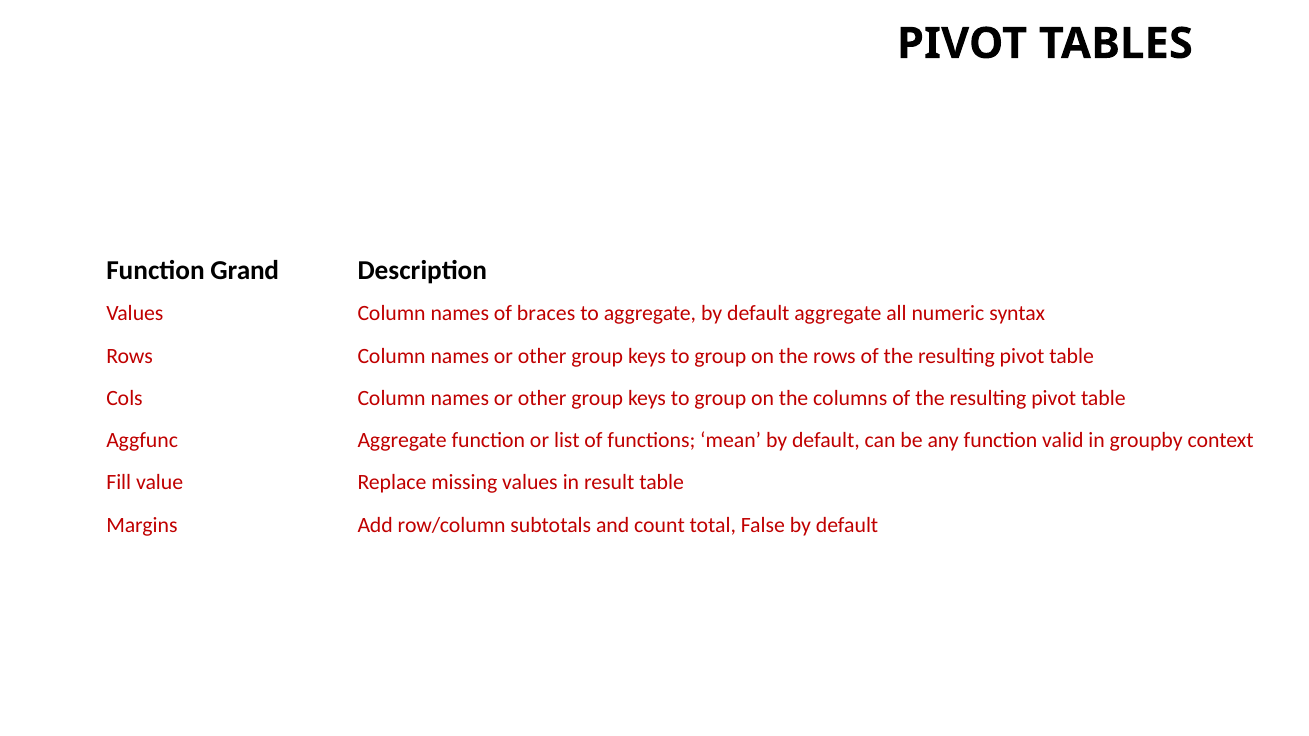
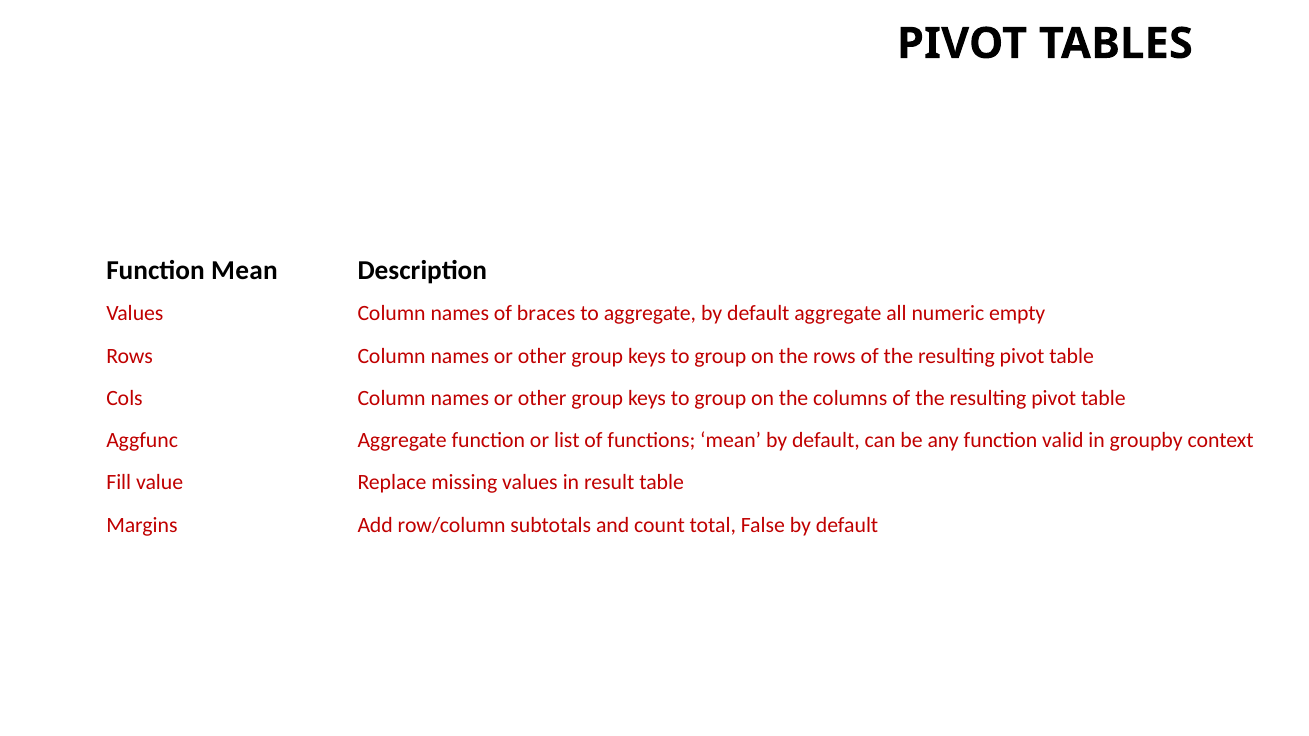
Function Grand: Grand -> Mean
syntax: syntax -> empty
